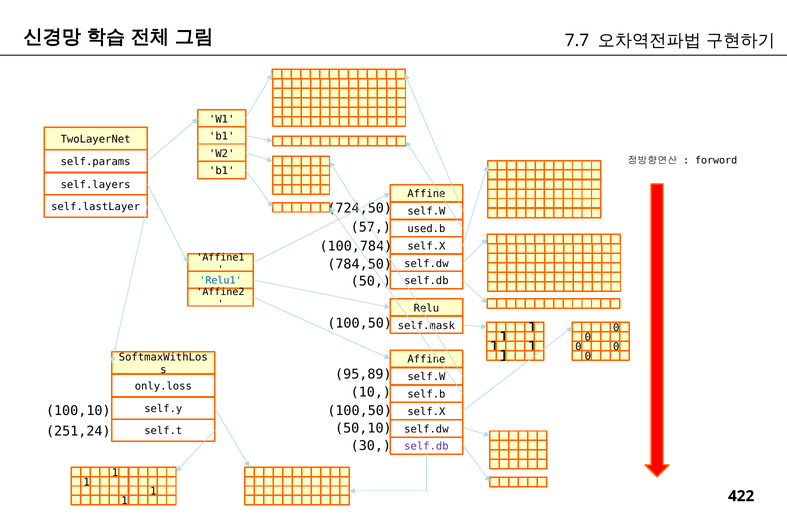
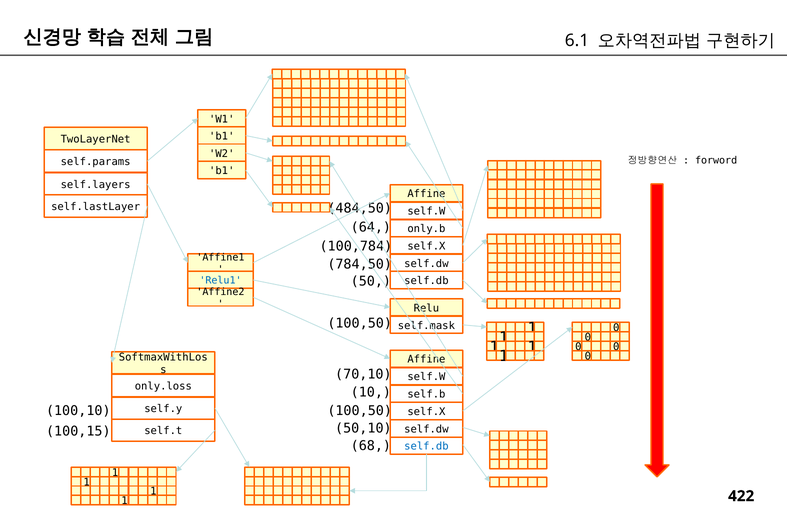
7.7: 7.7 -> 6.1
724,50: 724,50 -> 484,50
57: 57 -> 64
used.b: used.b -> only.b
95,89: 95,89 -> 70,10
251,24: 251,24 -> 100,15
30: 30 -> 68
self.db at (426, 446) colour: purple -> blue
